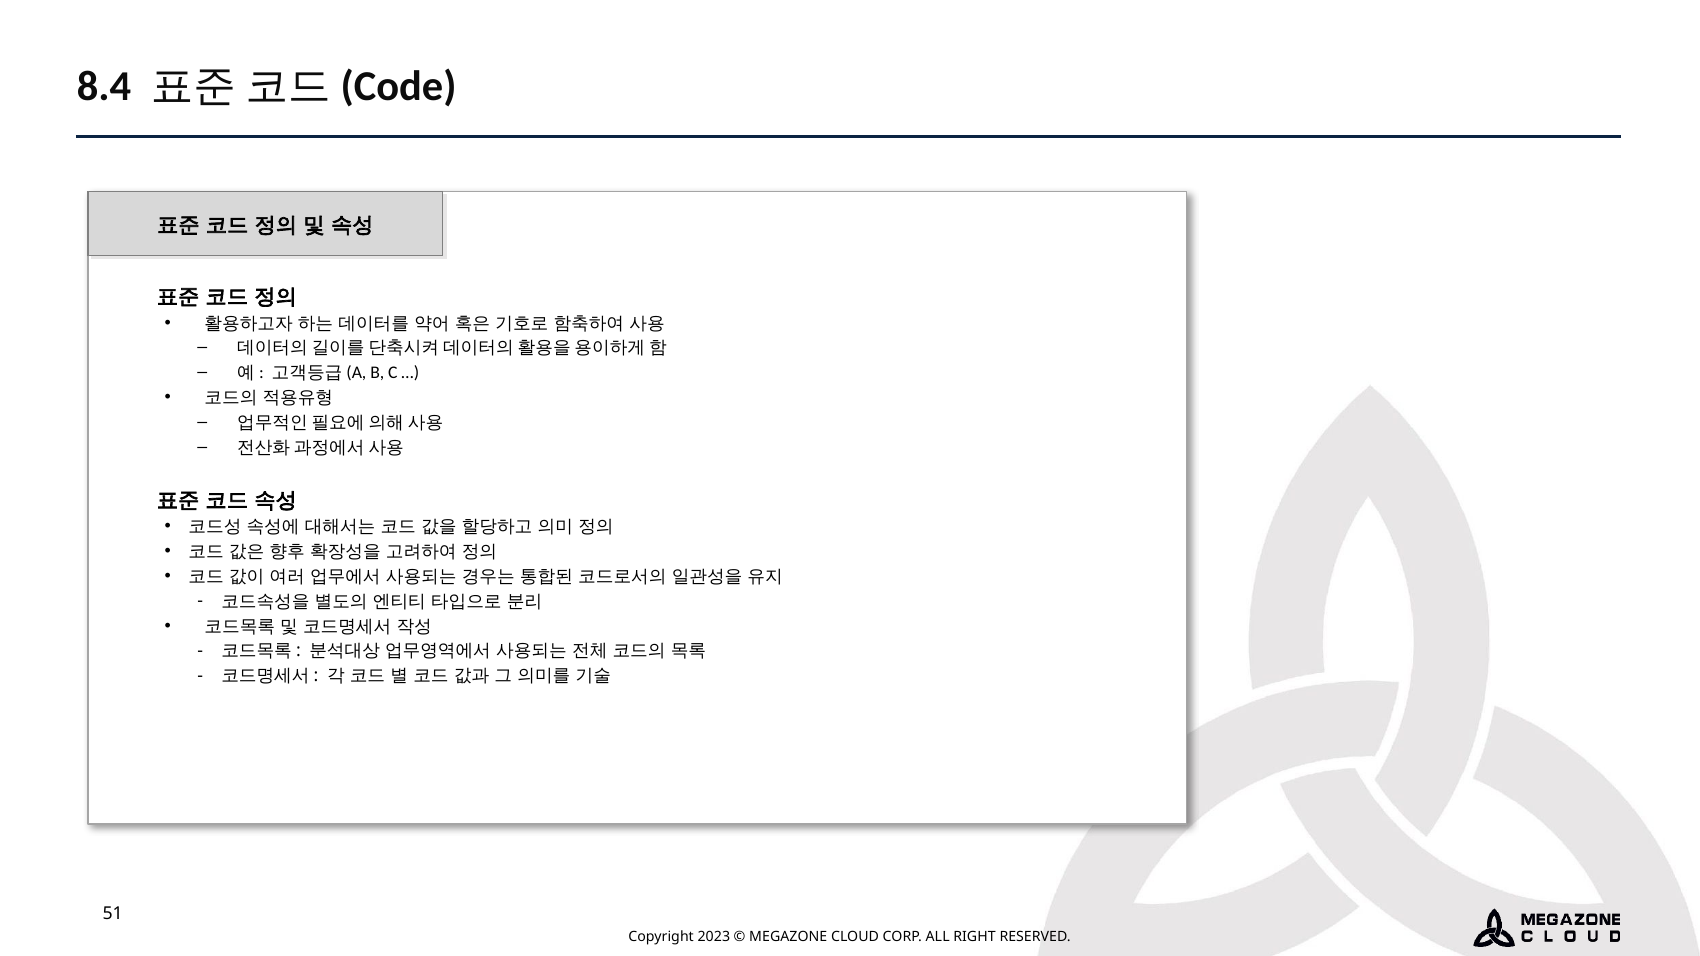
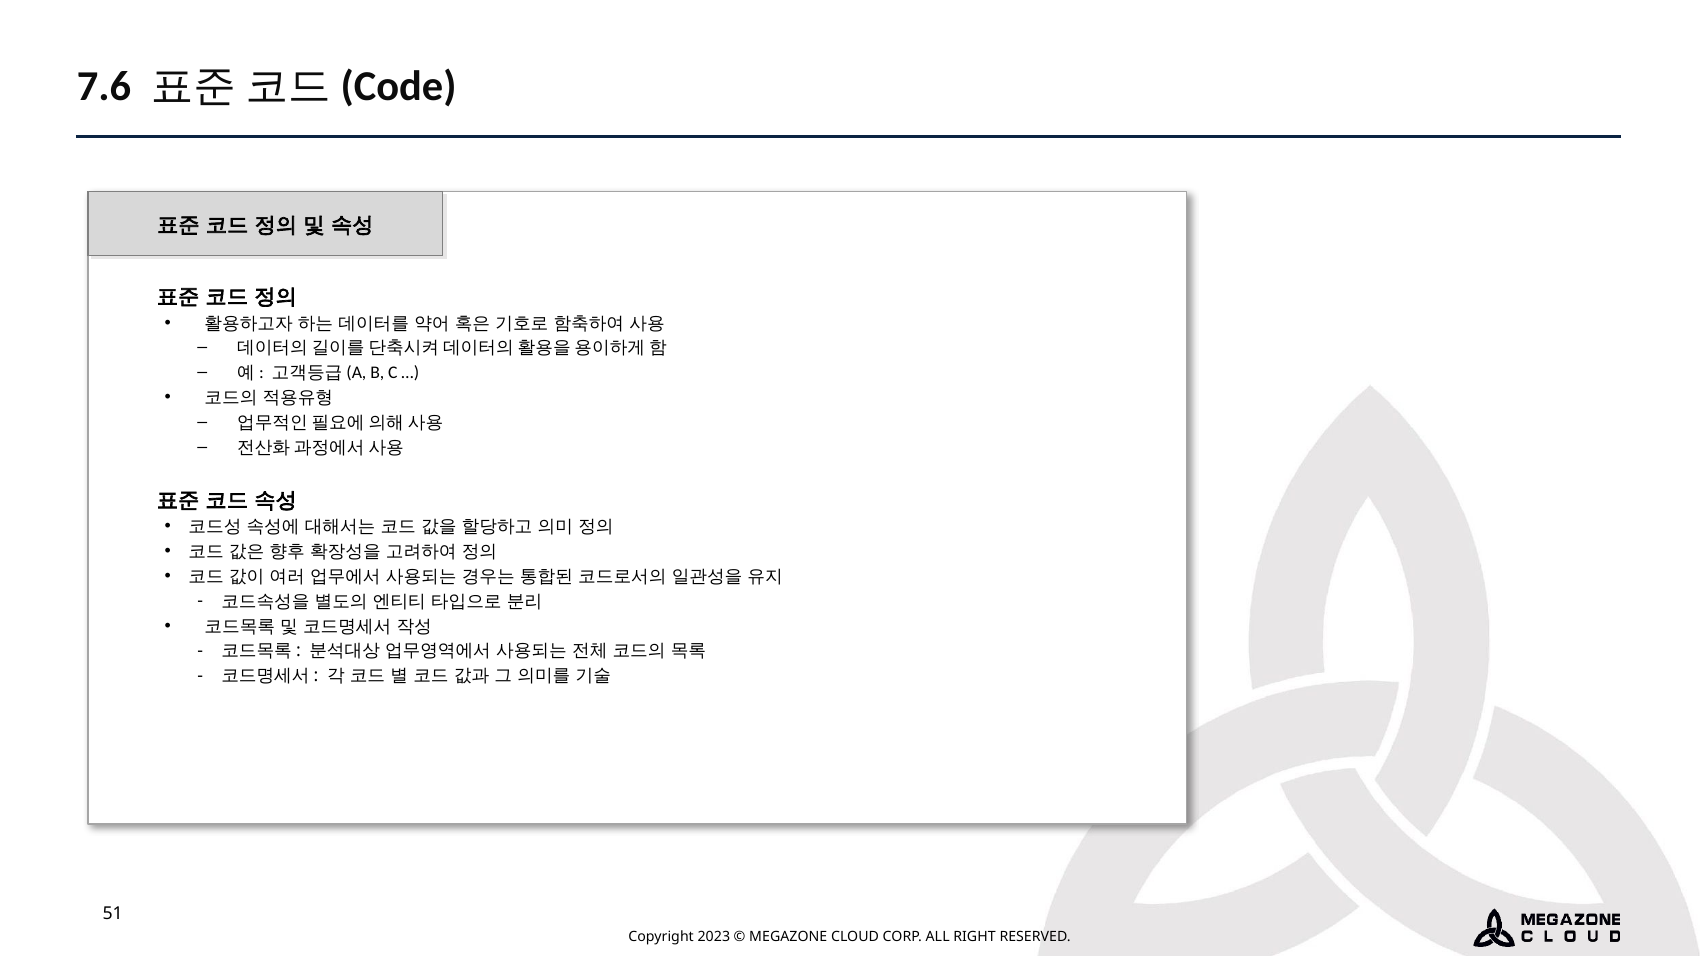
8.4: 8.4 -> 7.6
